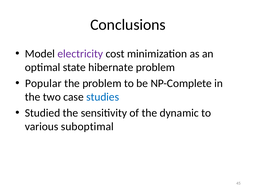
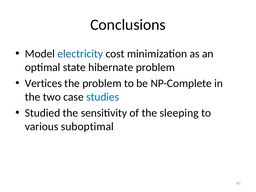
electricity colour: purple -> blue
Popular: Popular -> Vertices
dynamic: dynamic -> sleeping
